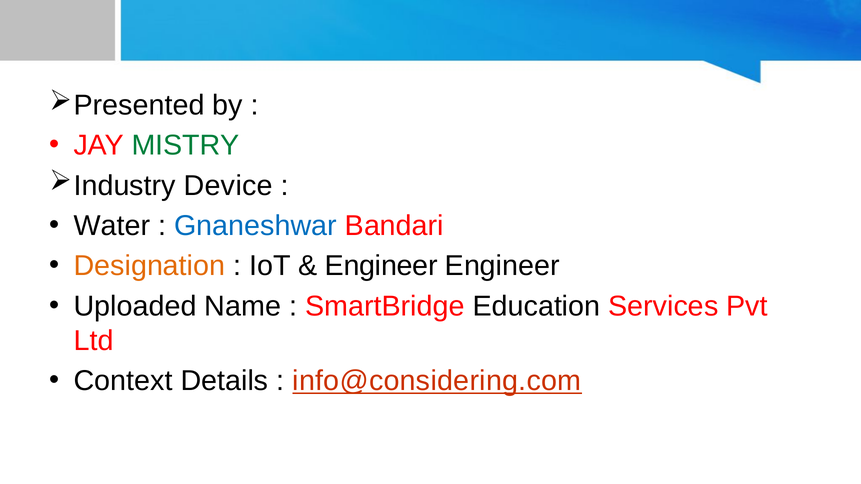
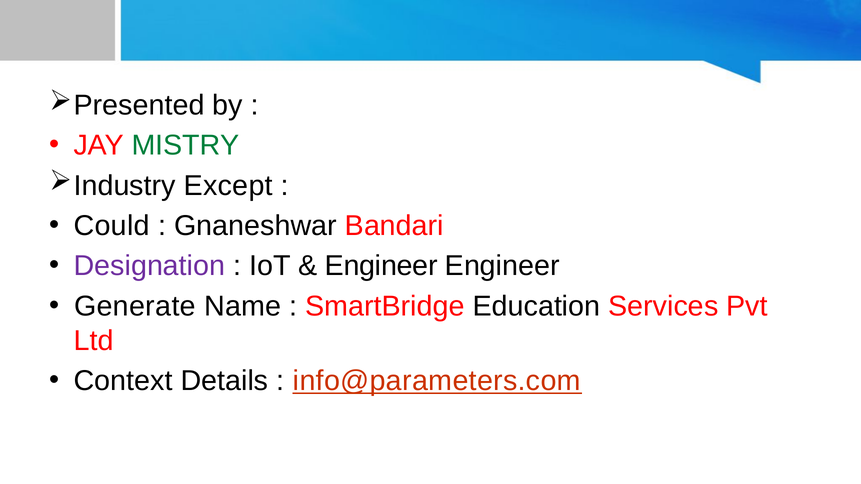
Device: Device -> Except
Water: Water -> Could
Gnaneshwar colour: blue -> black
Designation colour: orange -> purple
Uploaded: Uploaded -> Generate
info@considering.com: info@considering.com -> info@parameters.com
